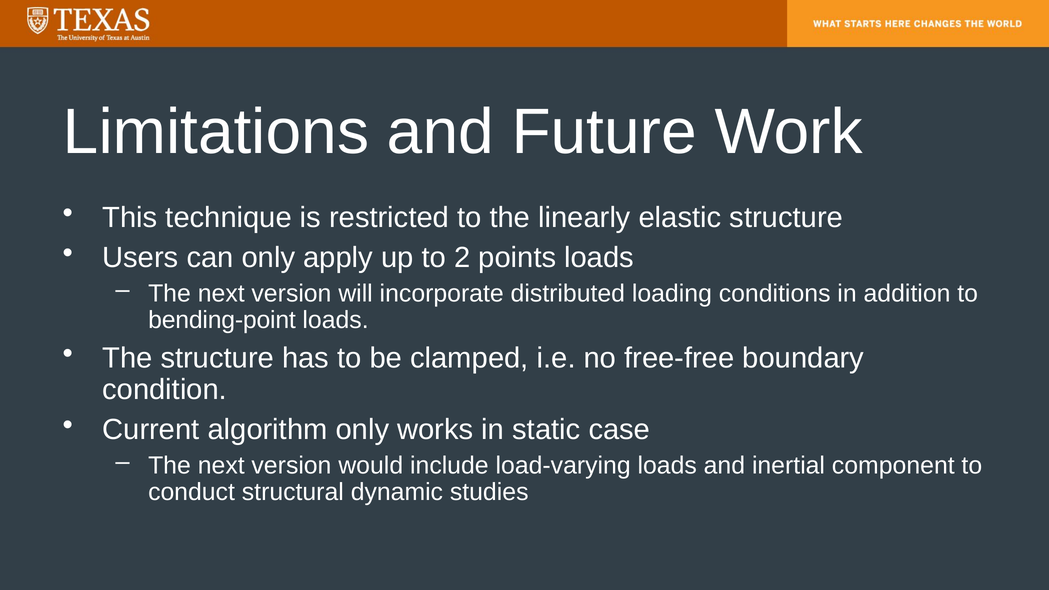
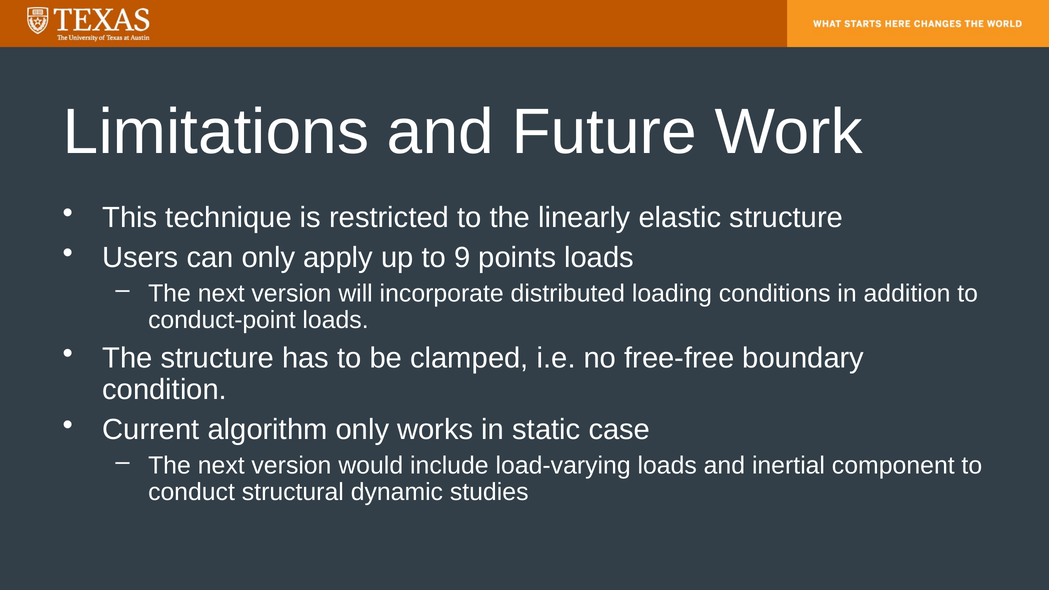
2: 2 -> 9
bending-point: bending-point -> conduct-point
